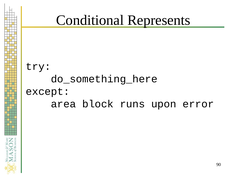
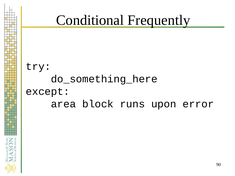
Represents: Represents -> Frequently
